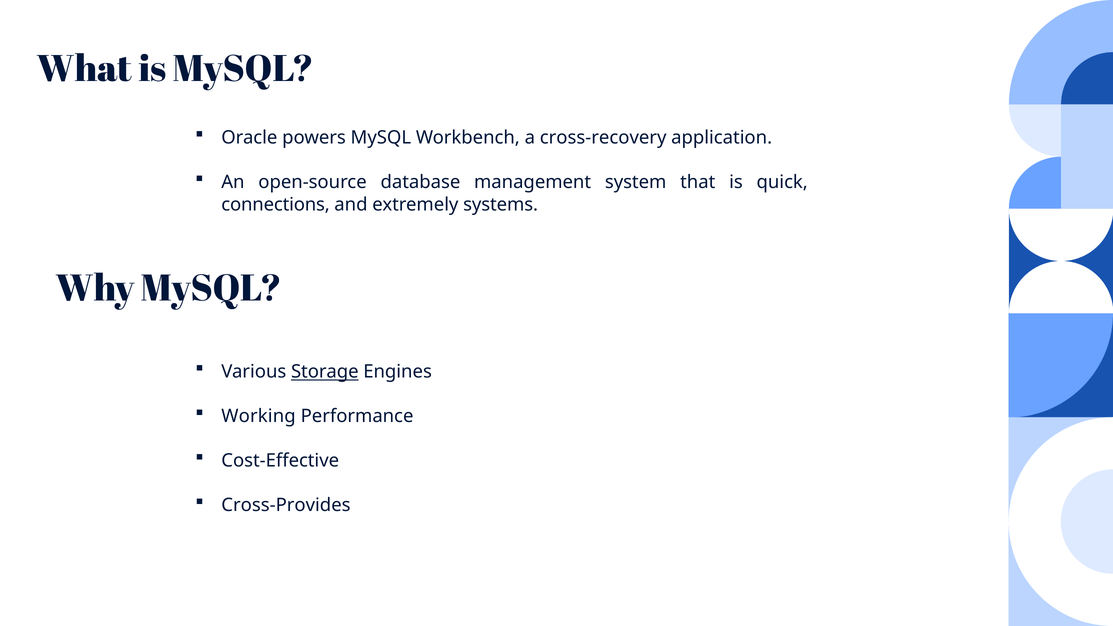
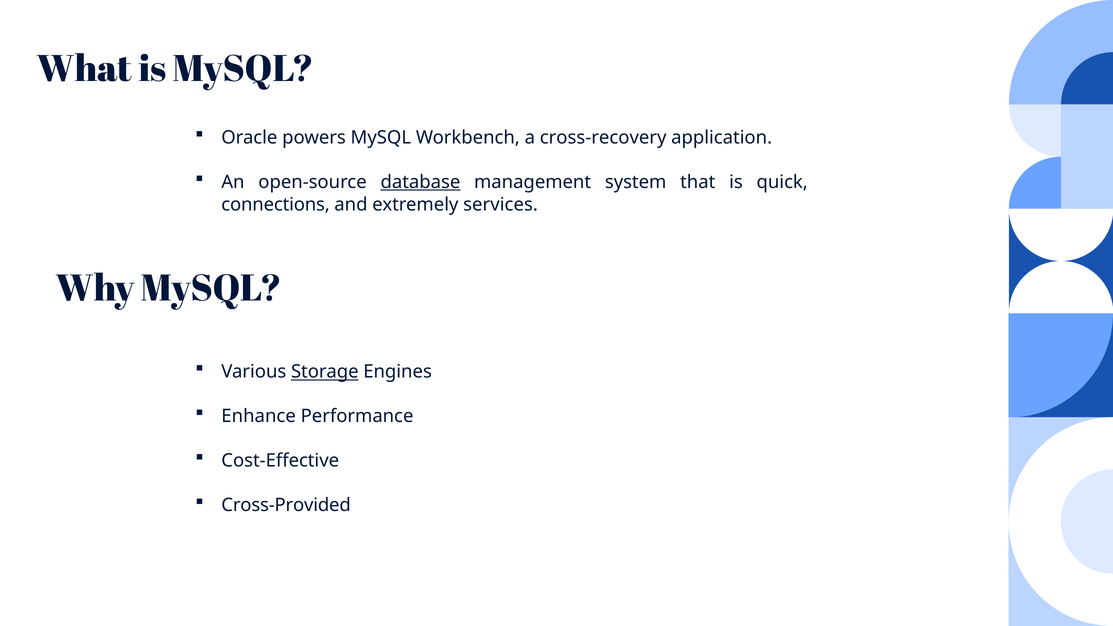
database underline: none -> present
systems: systems -> services
Working: Working -> Enhance
Cross-Provides: Cross-Provides -> Cross-Provided
